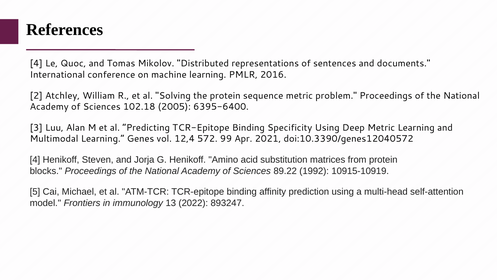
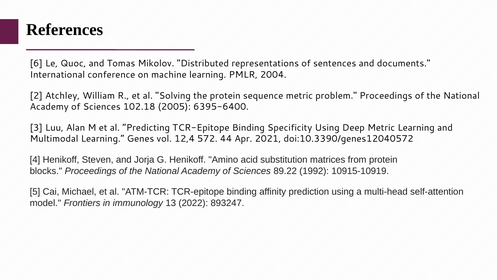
4 at (36, 63): 4 -> 6
2016: 2016 -> 2004
99: 99 -> 44
